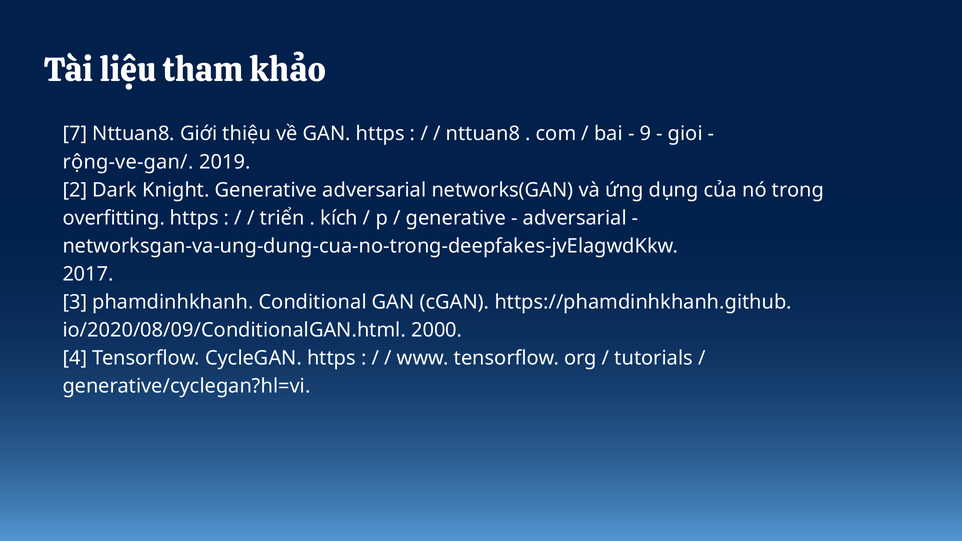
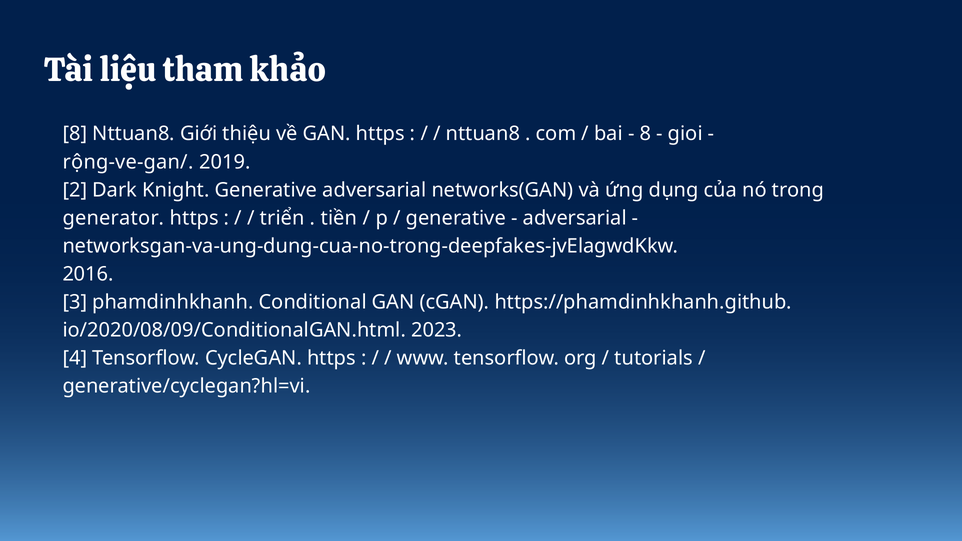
7 at (75, 134): 7 -> 8
9 at (645, 134): 9 -> 8
overfitting: overfitting -> generator
kích: kích -> tiền
2017: 2017 -> 2016
2000: 2000 -> 2023
